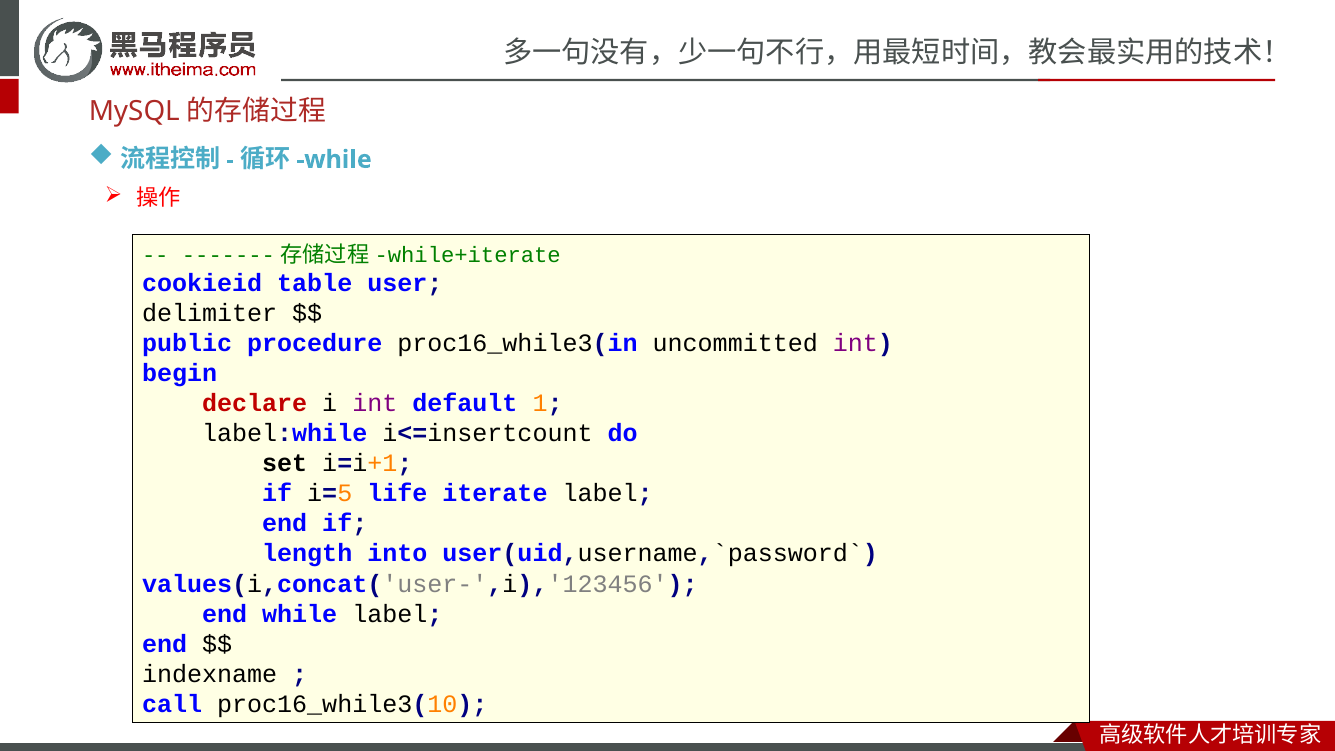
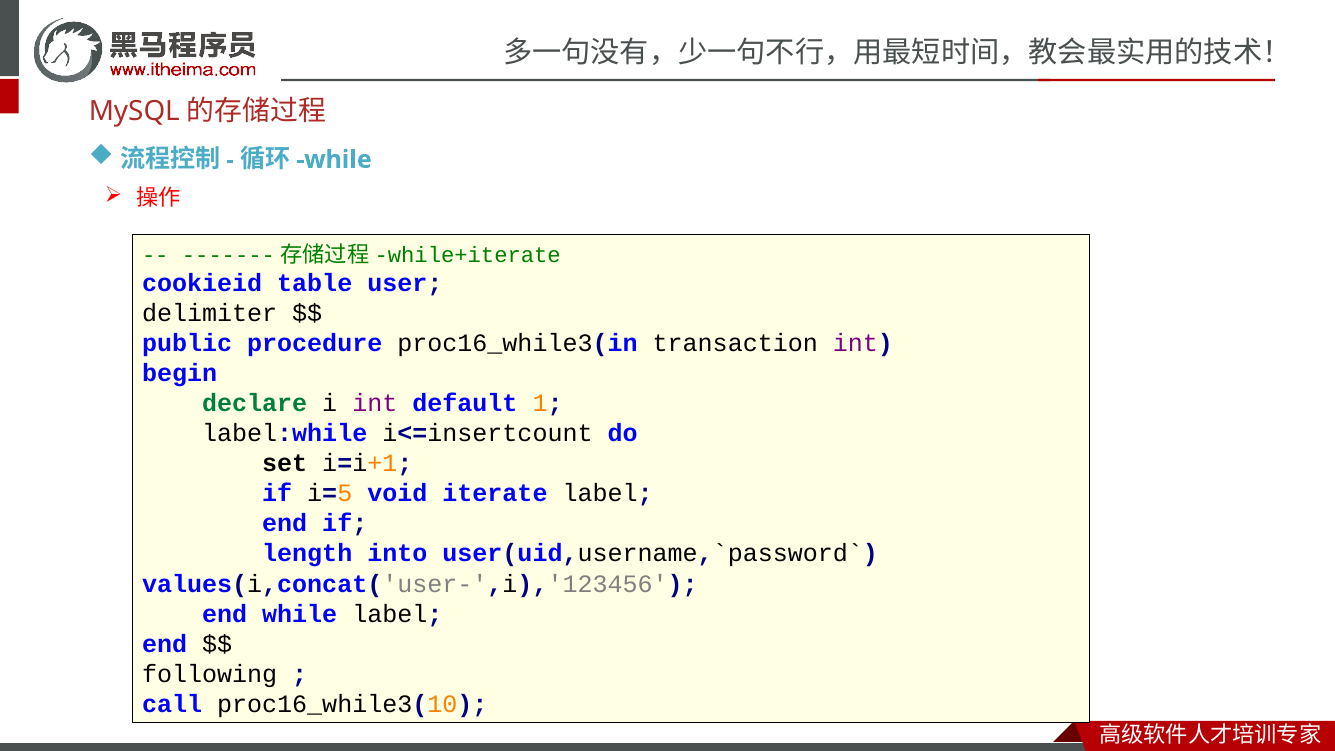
uncommitted: uncommitted -> transaction
declare colour: red -> green
life: life -> void
indexname: indexname -> following
